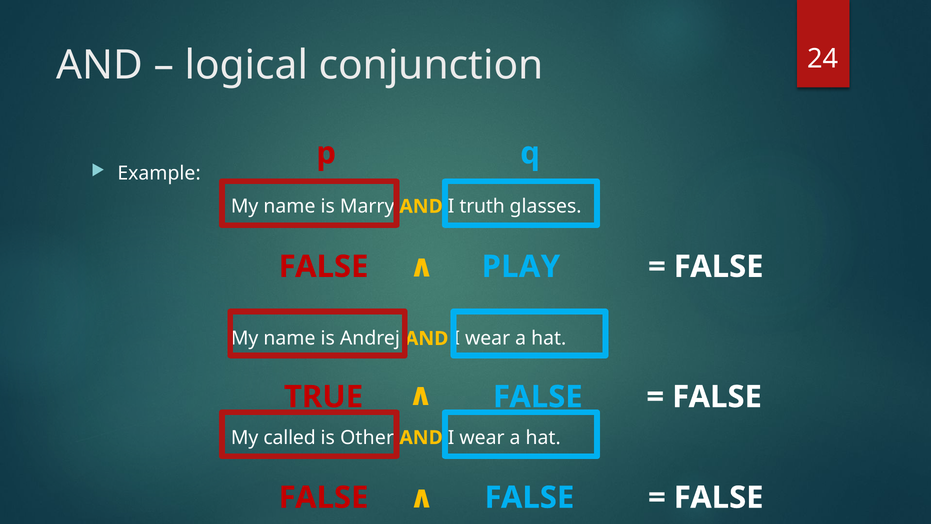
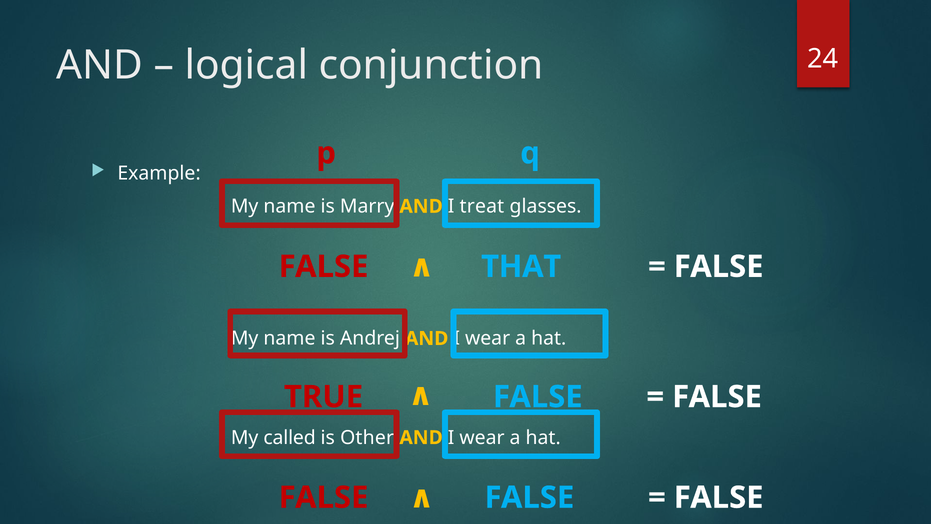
truth: truth -> treat
PLAY: PLAY -> THAT
